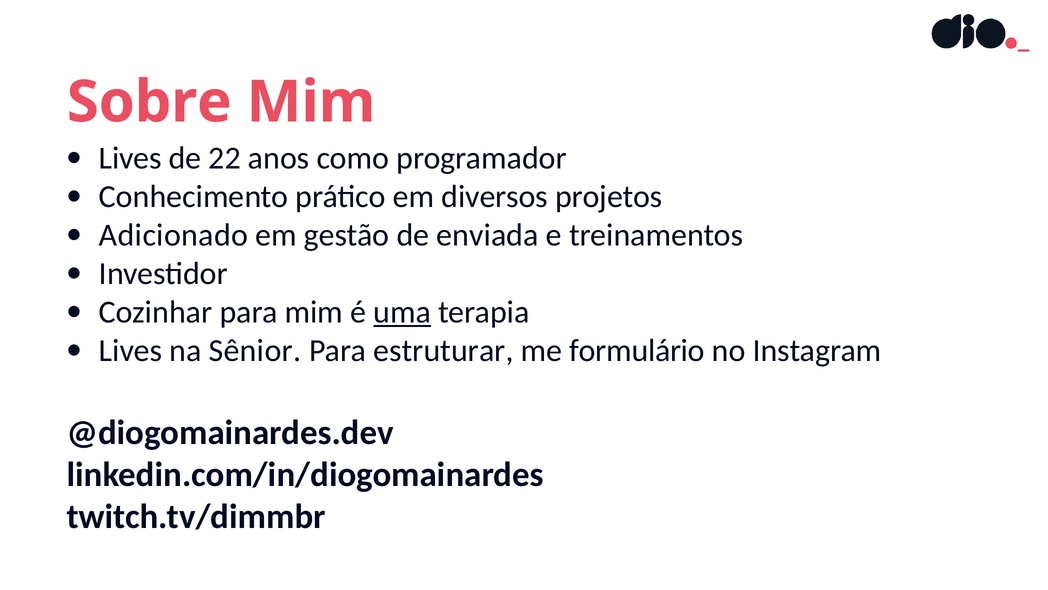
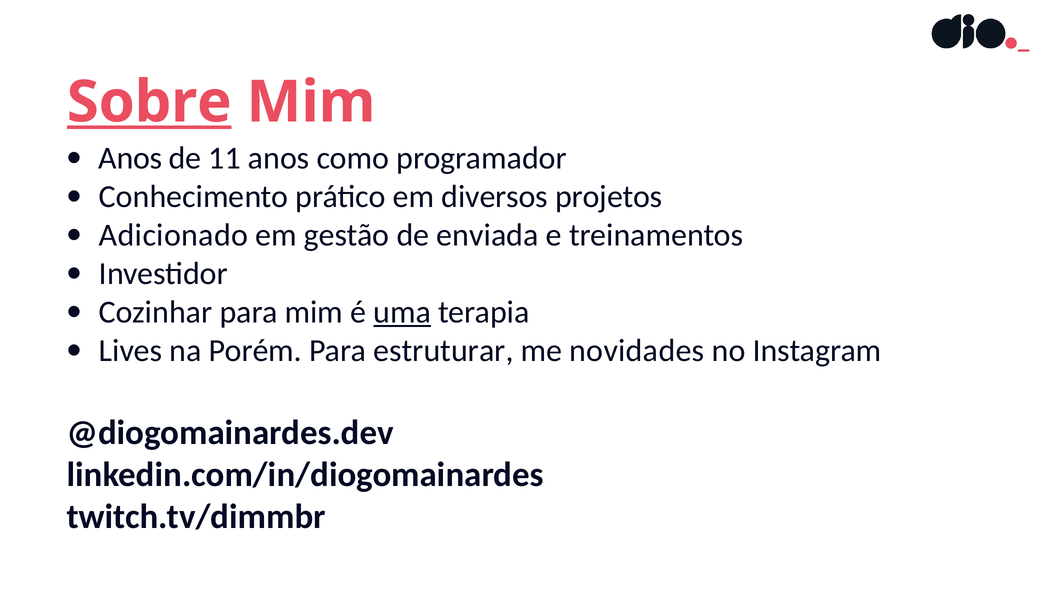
Sobre underline: none -> present
Lives at (130, 158): Lives -> Anos
22: 22 -> 11
Sênior: Sênior -> Porém
formulário: formulário -> novidades
